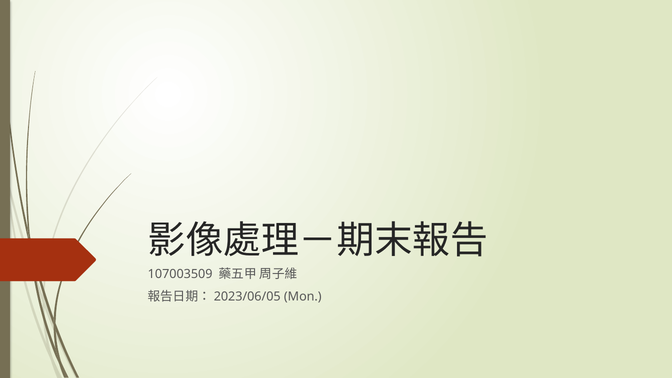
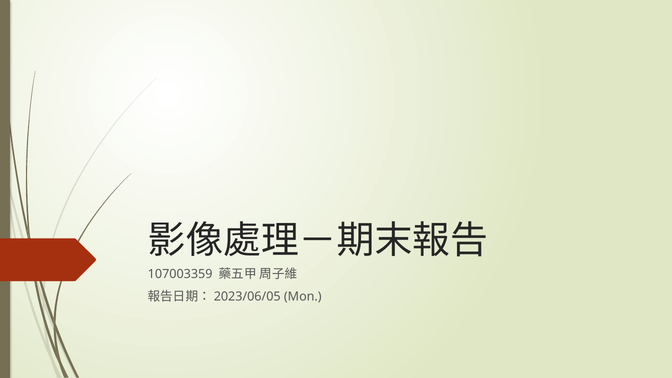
107003509: 107003509 -> 107003359
